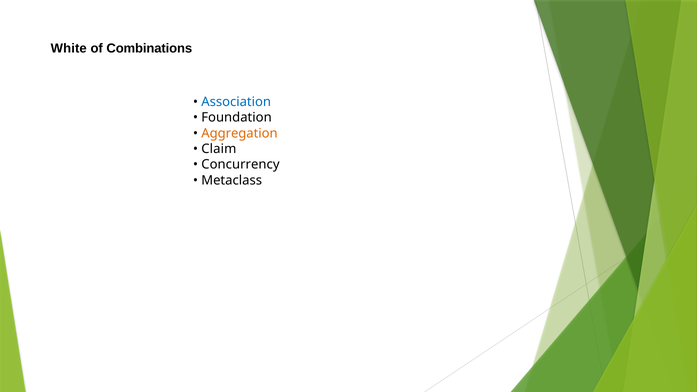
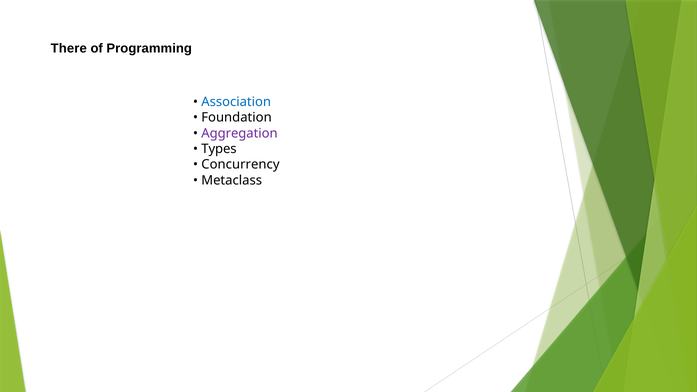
White: White -> There
Combinations: Combinations -> Programming
Aggregation colour: orange -> purple
Claim: Claim -> Types
